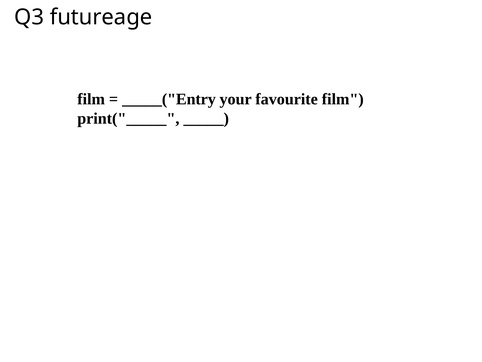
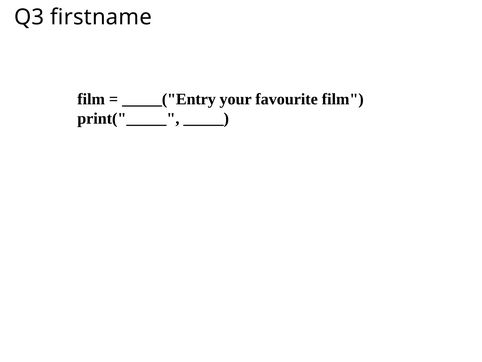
futureage: futureage -> firstname
